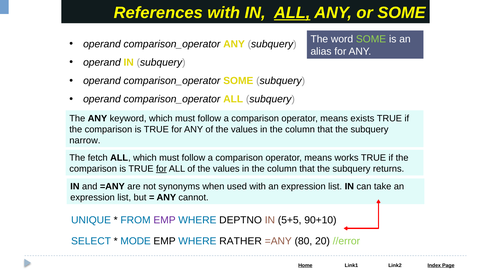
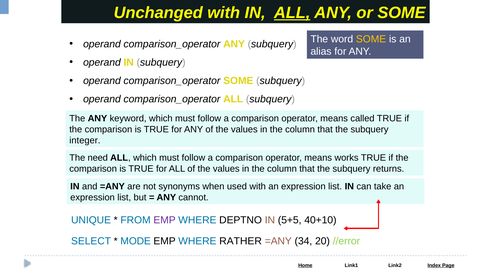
References: References -> Unchanged
SOME at (371, 39) colour: light green -> yellow
exists: exists -> called
narrow: narrow -> integer
fetch: fetch -> need
for at (161, 169) underline: present -> none
90+10: 90+10 -> 40+10
80: 80 -> 34
